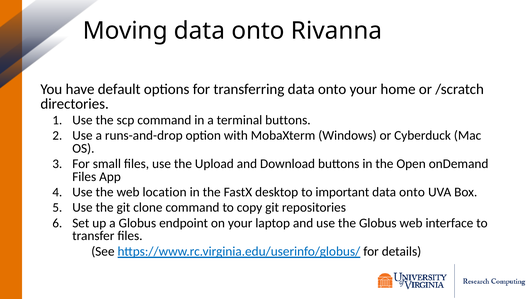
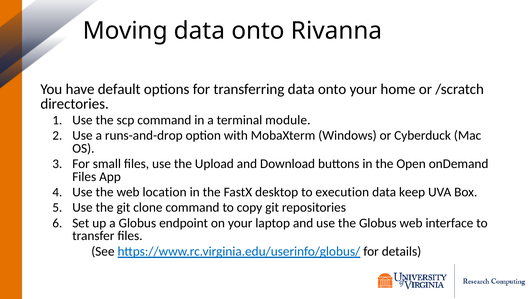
terminal buttons: buttons -> module
important: important -> execution
onto at (412, 192): onto -> keep
